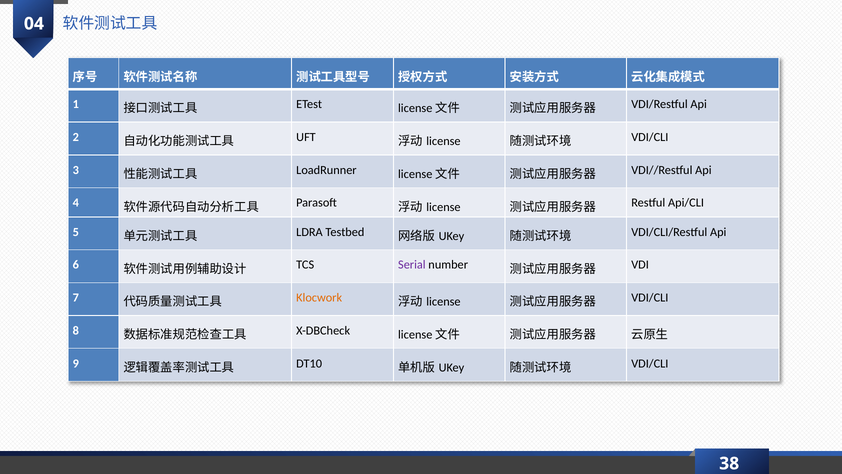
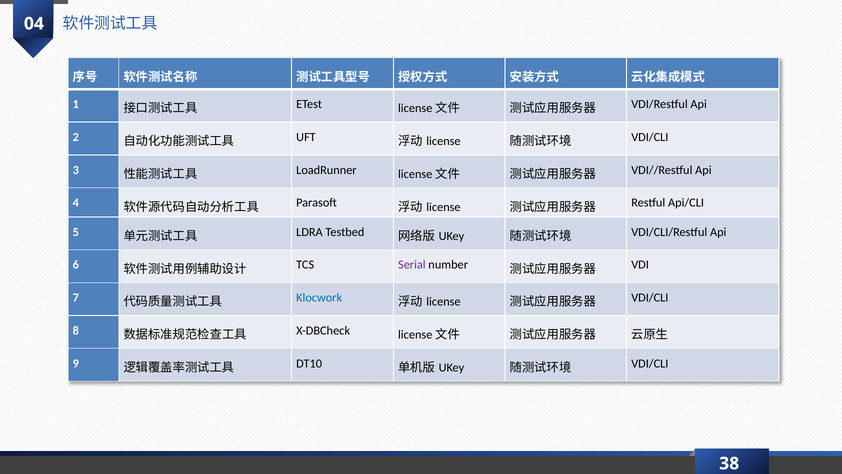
Klocwork colour: orange -> blue
